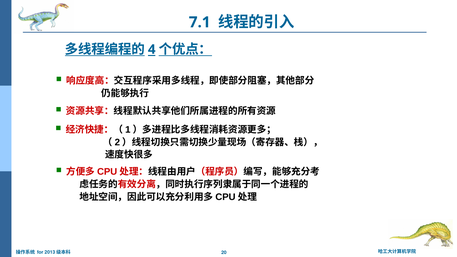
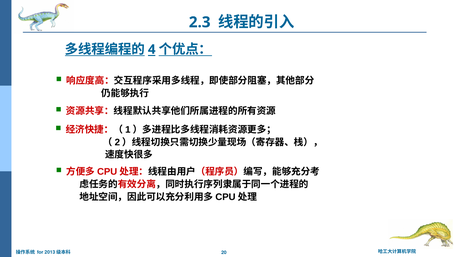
7.1: 7.1 -> 2.3
